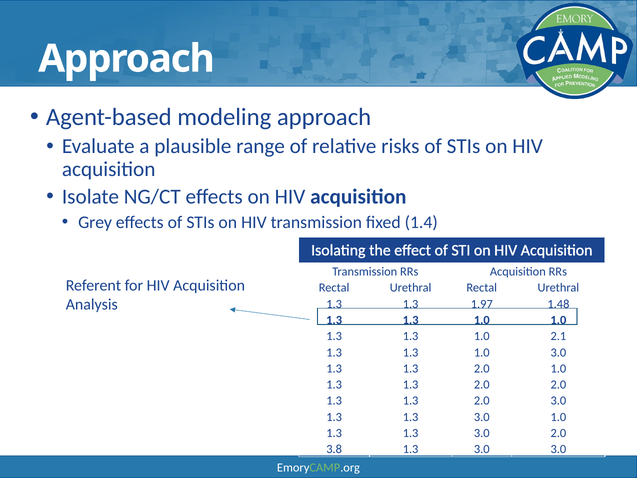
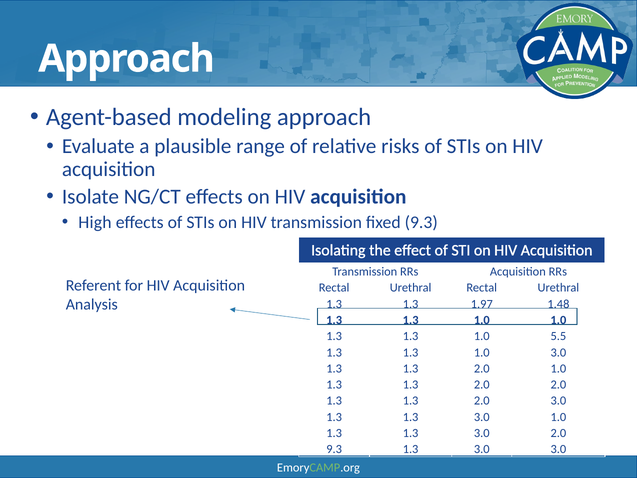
Grey: Grey -> High
fixed 1.4: 1.4 -> 9.3
2.1: 2.1 -> 5.5
3.8 at (334, 449): 3.8 -> 9.3
